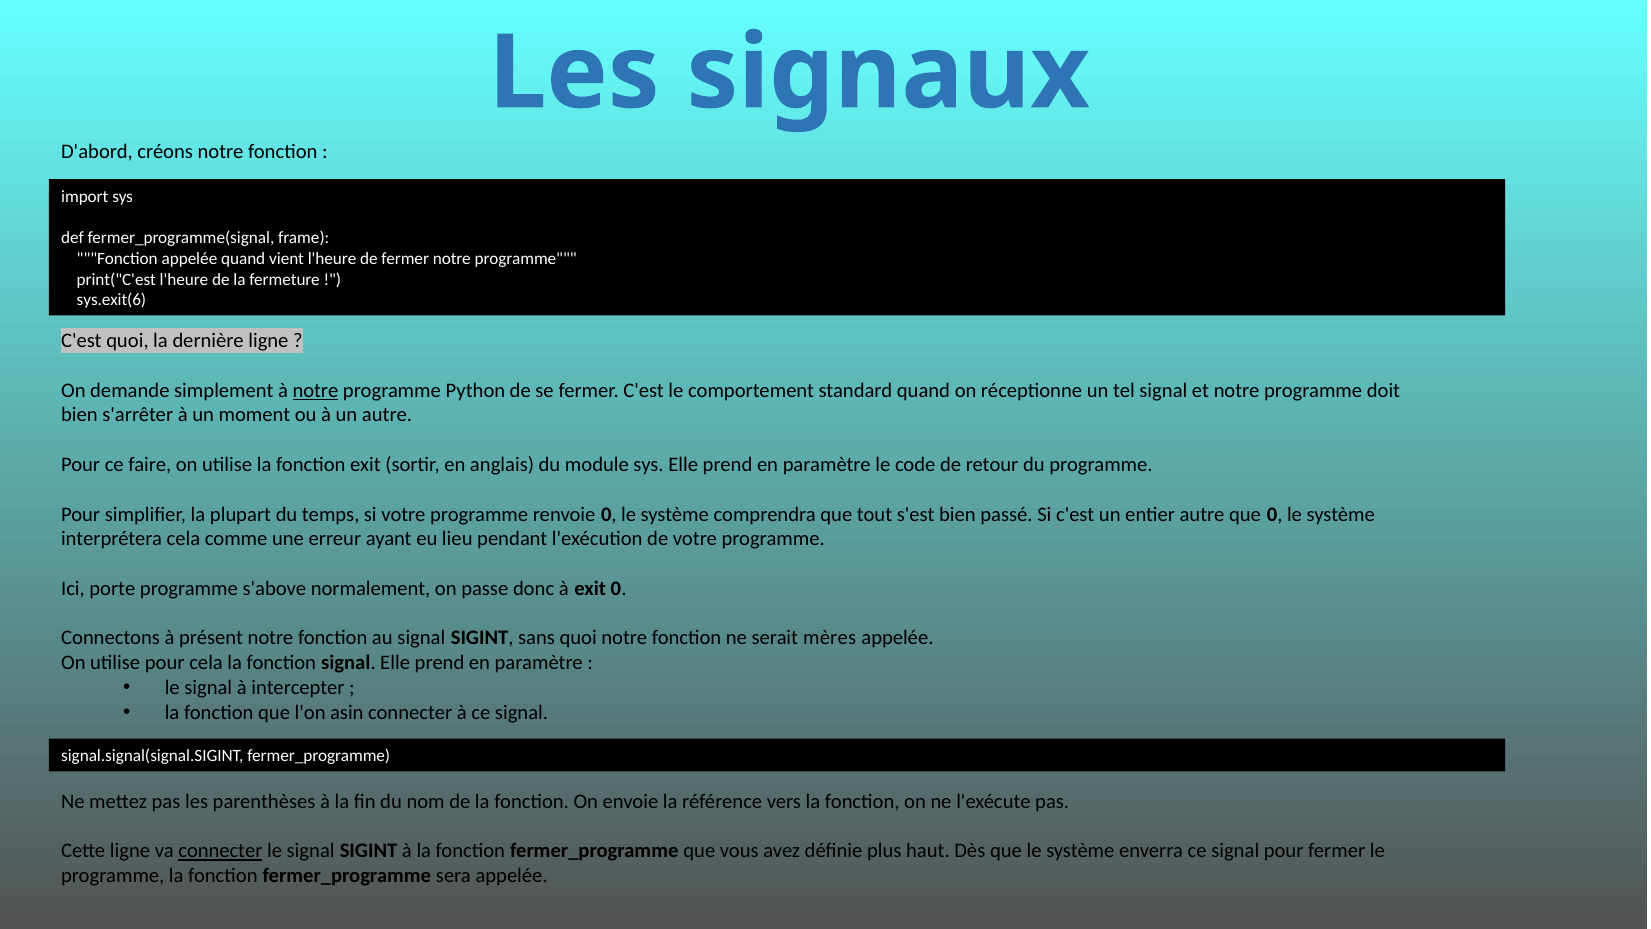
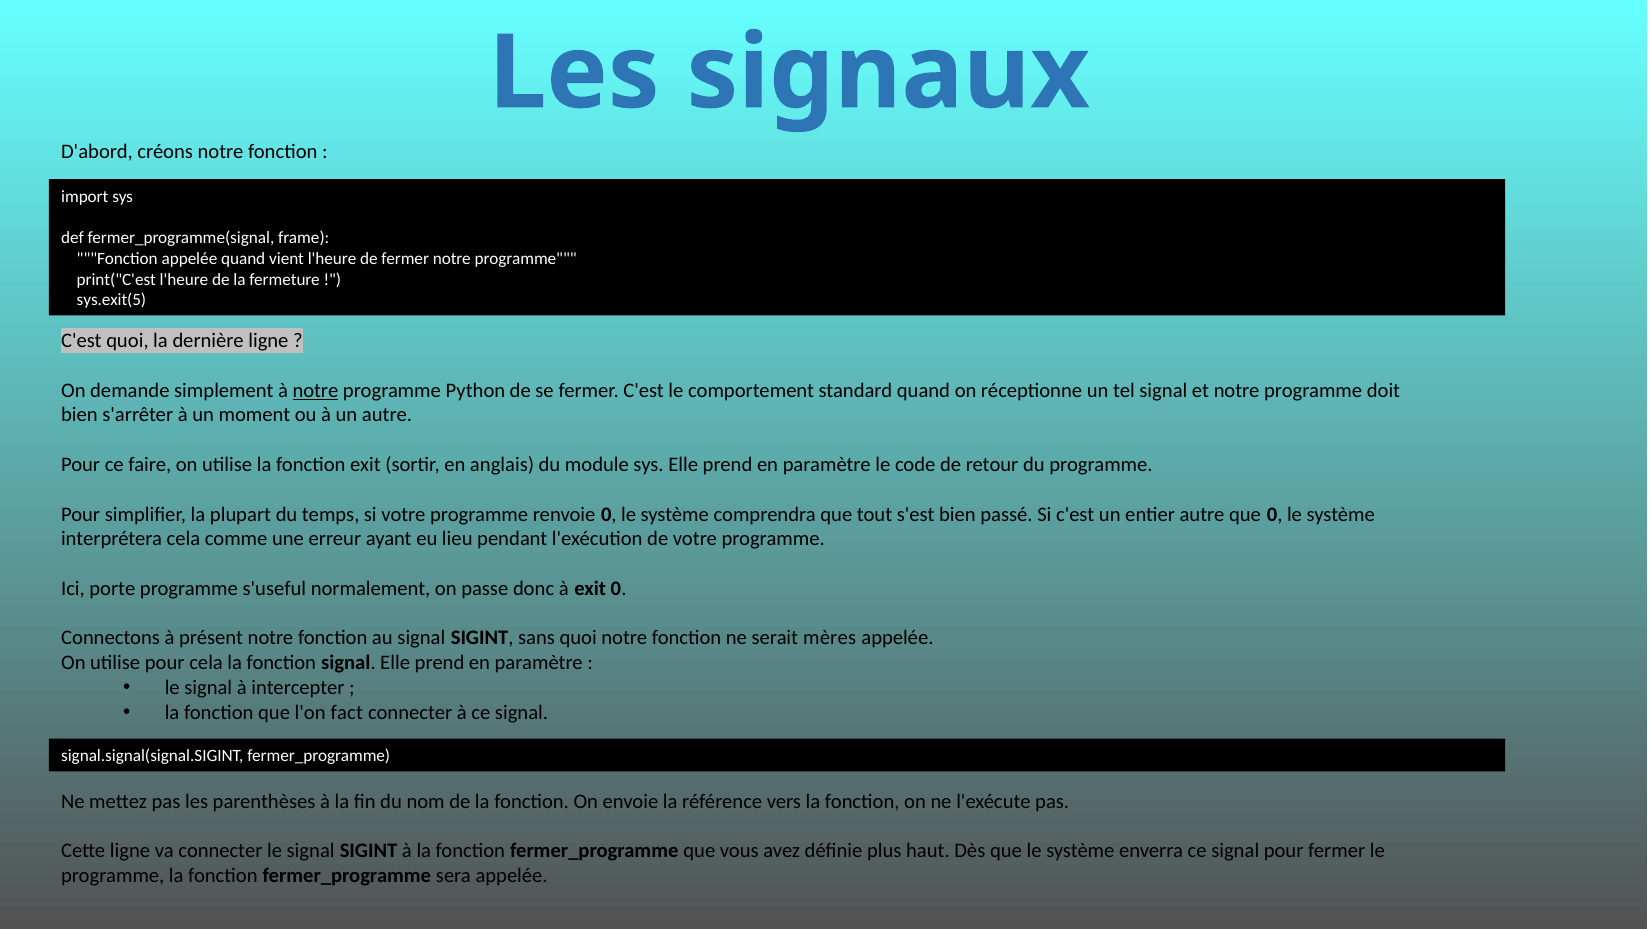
sys.exit(6: sys.exit(6 -> sys.exit(5
s'above: s'above -> s'useful
asin: asin -> fact
connecter at (220, 851) underline: present -> none
